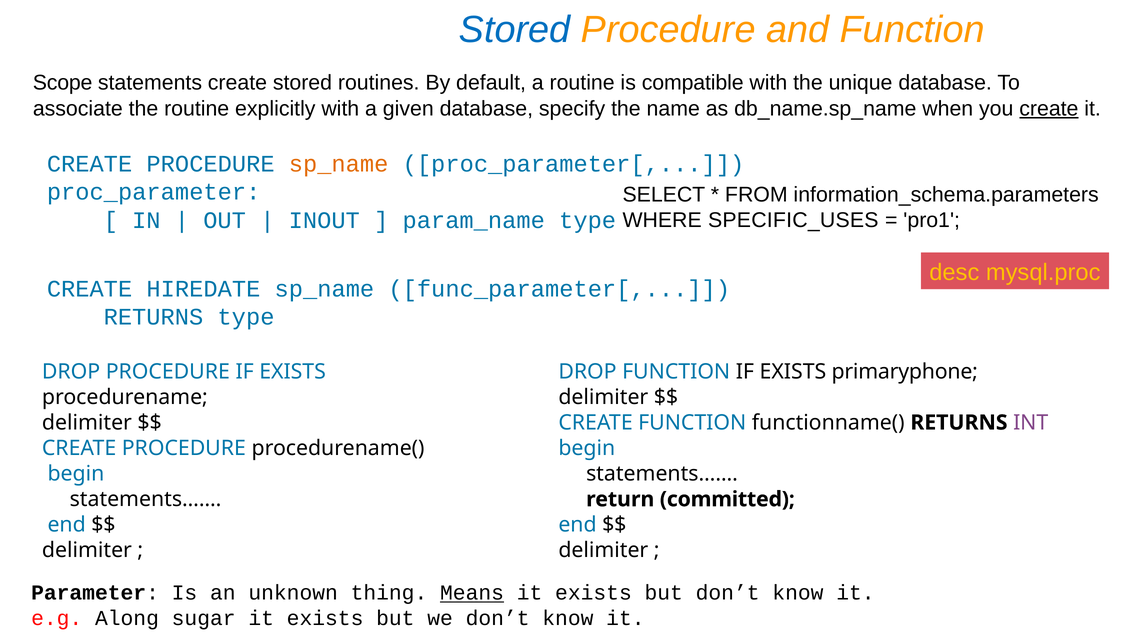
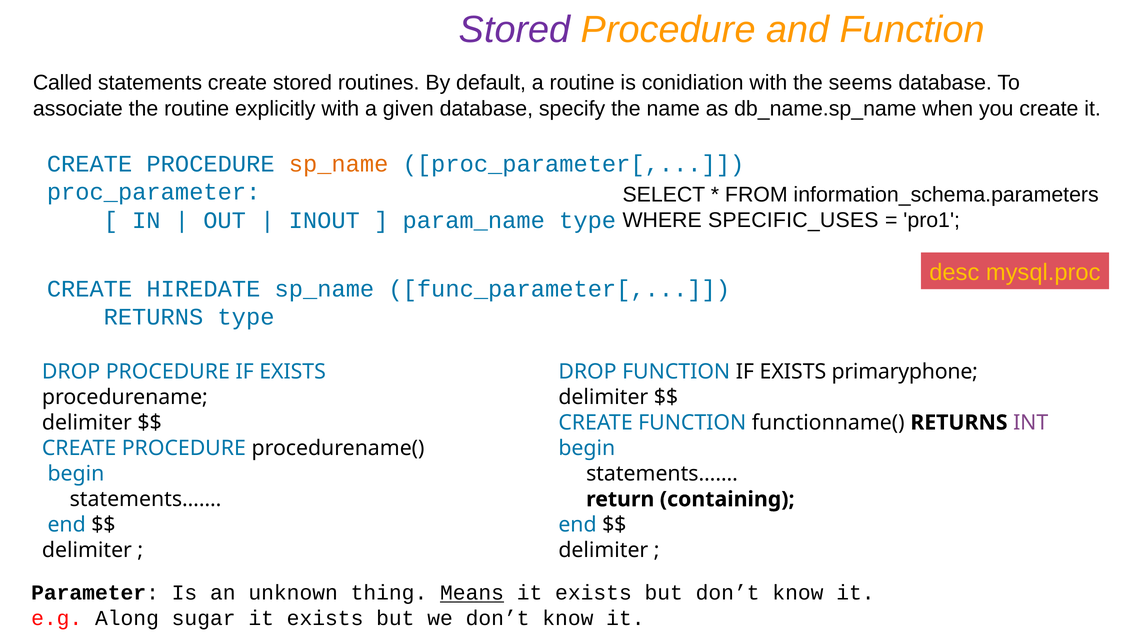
Stored at (515, 30) colour: blue -> purple
Scope: Scope -> Called
compatible: compatible -> conidiation
unique: unique -> seems
create at (1049, 109) underline: present -> none
committed: committed -> containing
